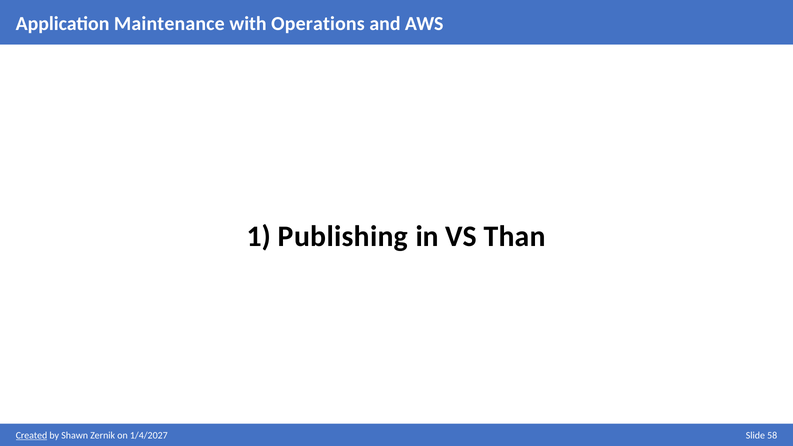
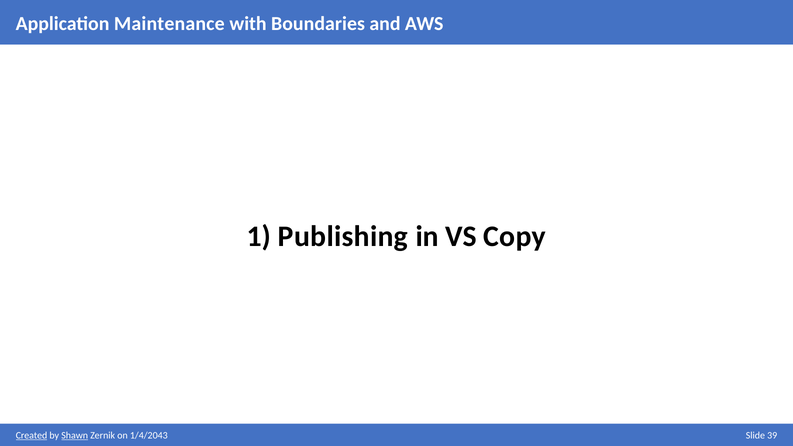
Operations: Operations -> Boundaries
Than: Than -> Copy
Shawn underline: none -> present
1/4/2027: 1/4/2027 -> 1/4/2043
58: 58 -> 39
